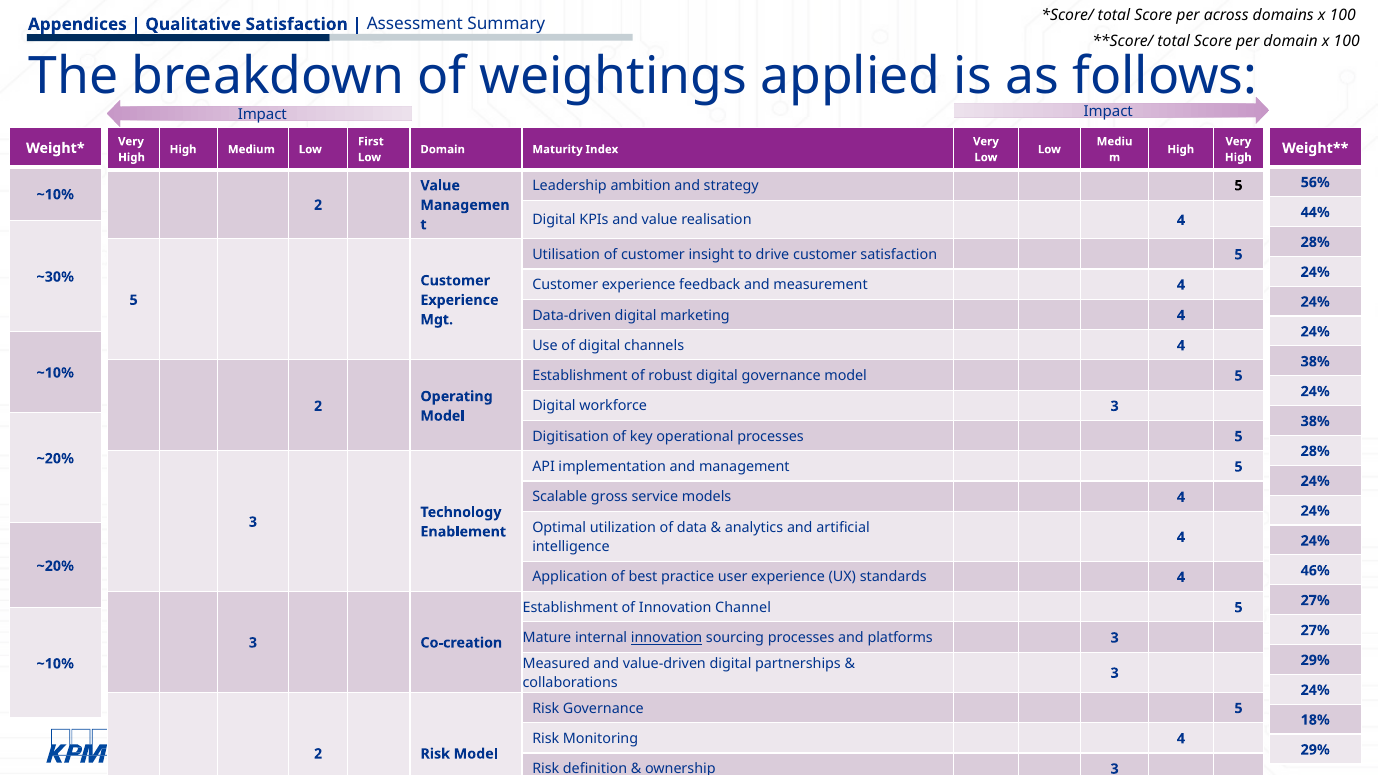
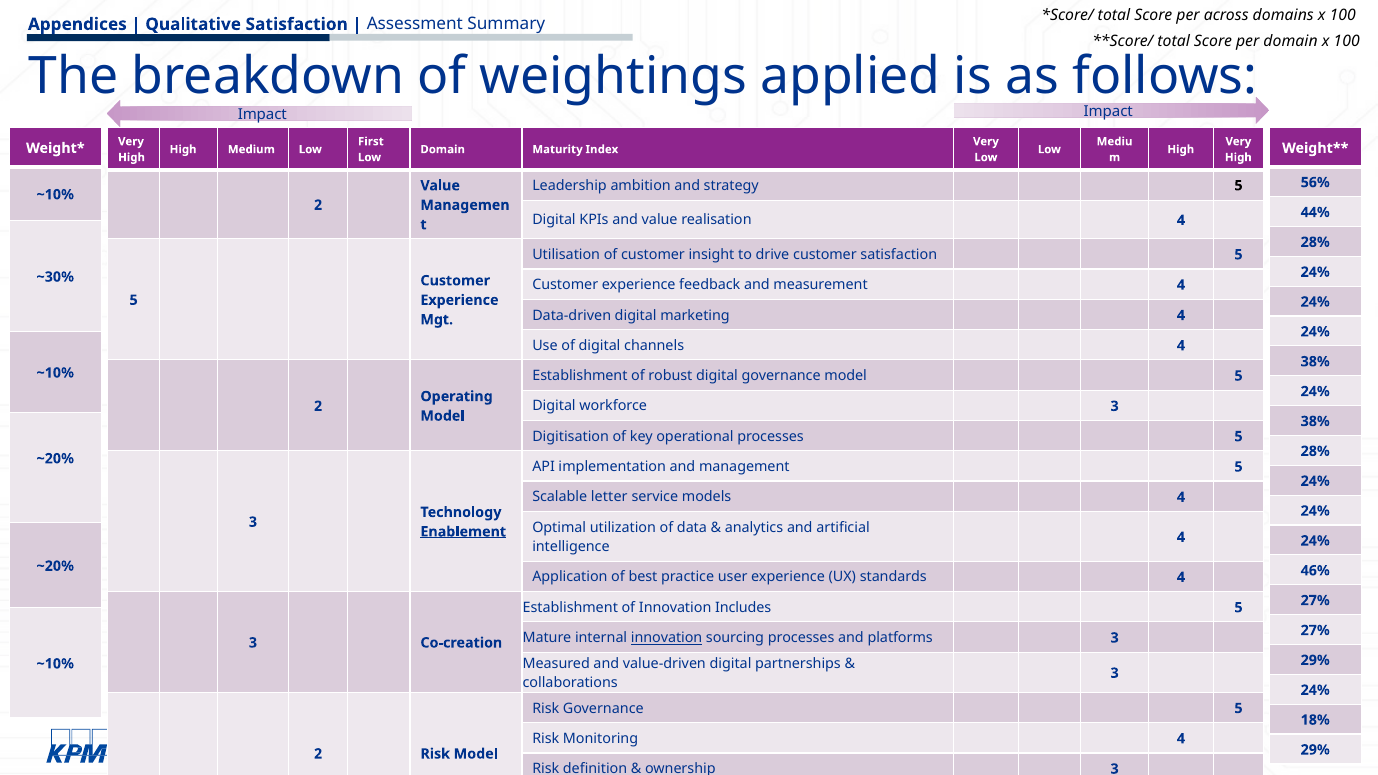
gross: gross -> letter
Enablement underline: none -> present
Channel: Channel -> Includes
